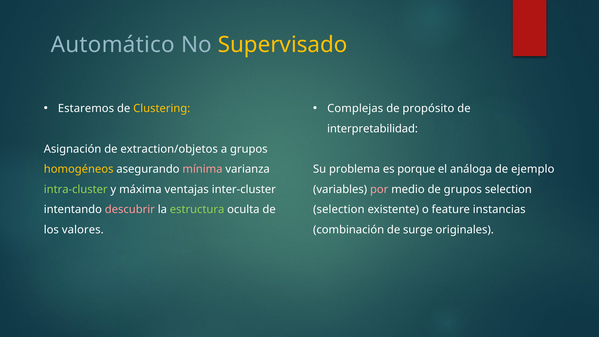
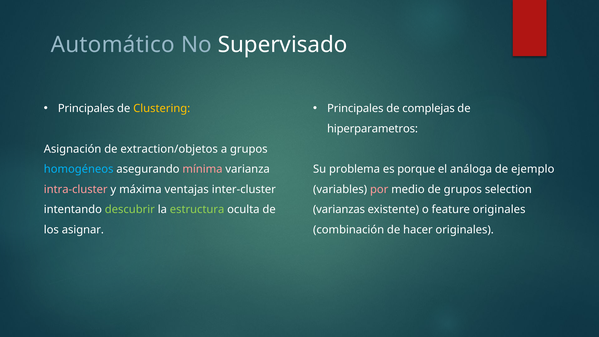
Supervisado colour: yellow -> white
Estaremos at (86, 108): Estaremos -> Principales
Complejas at (355, 108): Complejas -> Principales
propósito: propósito -> complejas
interpretabilidad: interpretabilidad -> hiperparametros
homogéneos colour: yellow -> light blue
intra-cluster colour: light green -> pink
descubrir colour: pink -> light green
selection at (339, 210): selection -> varianzas
feature instancias: instancias -> originales
valores: valores -> asignar
surge: surge -> hacer
